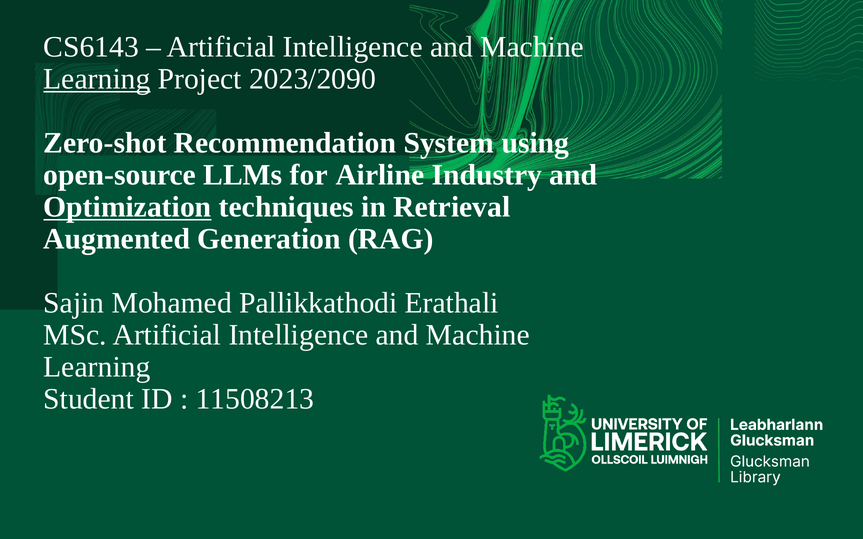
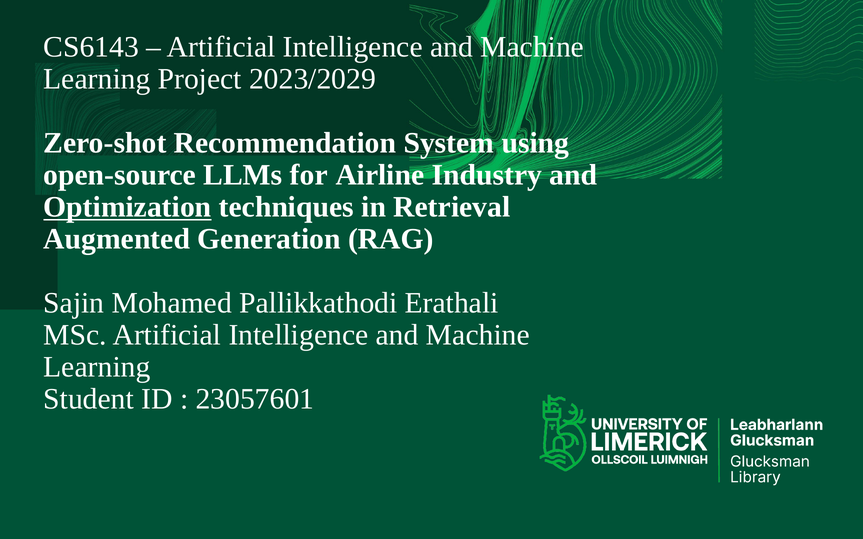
Learning at (97, 79) underline: present -> none
2023/2090: 2023/2090 -> 2023/2029
11508213: 11508213 -> 23057601
